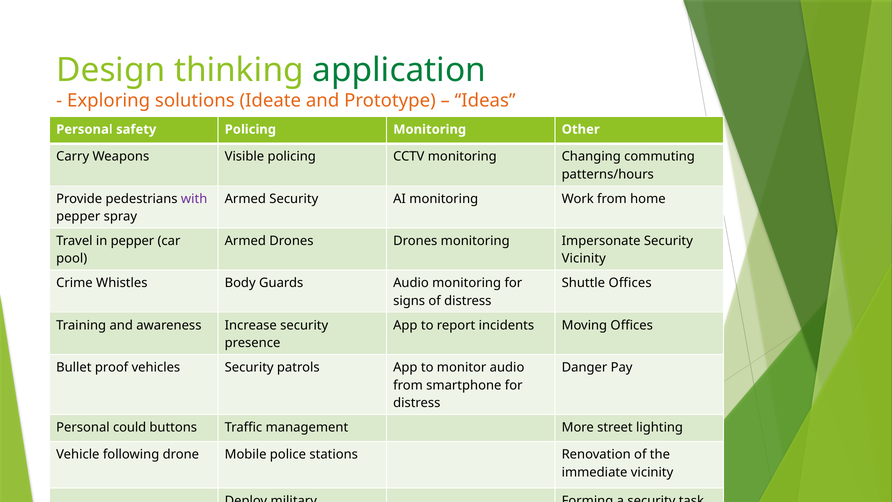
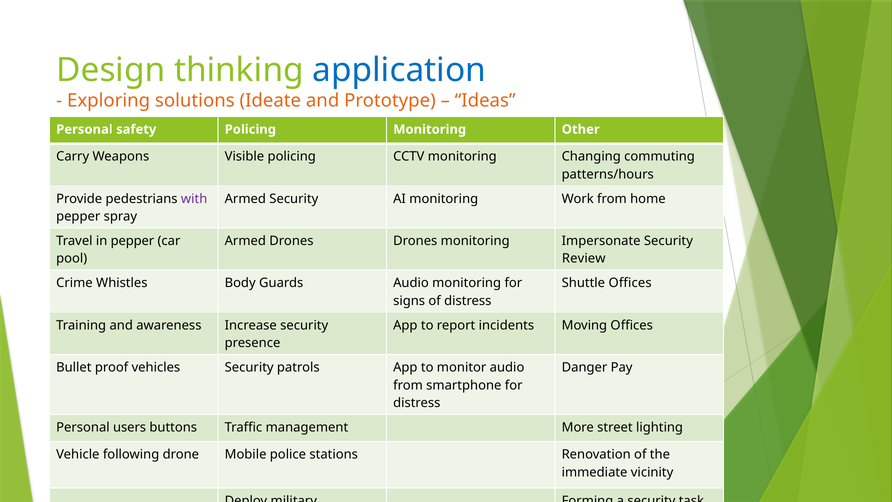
application colour: green -> blue
Vicinity at (584, 259): Vicinity -> Review
could: could -> users
